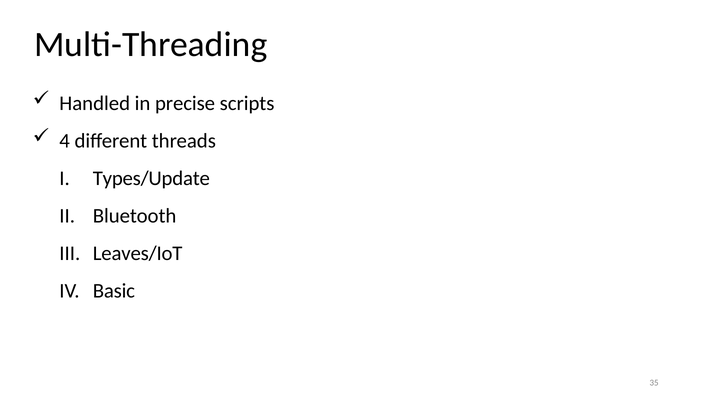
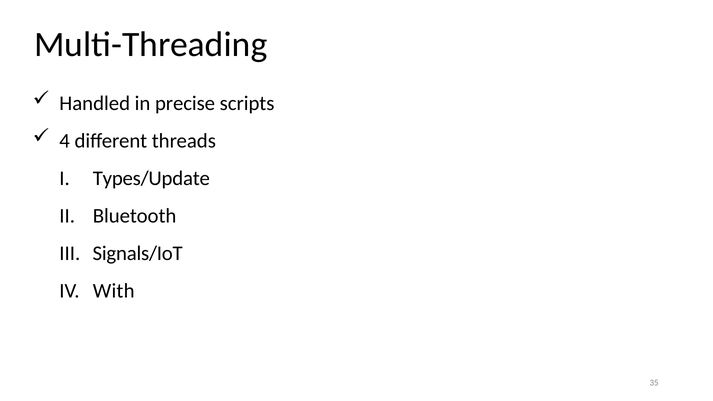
Leaves/IoT: Leaves/IoT -> Signals/IoT
Basic: Basic -> With
